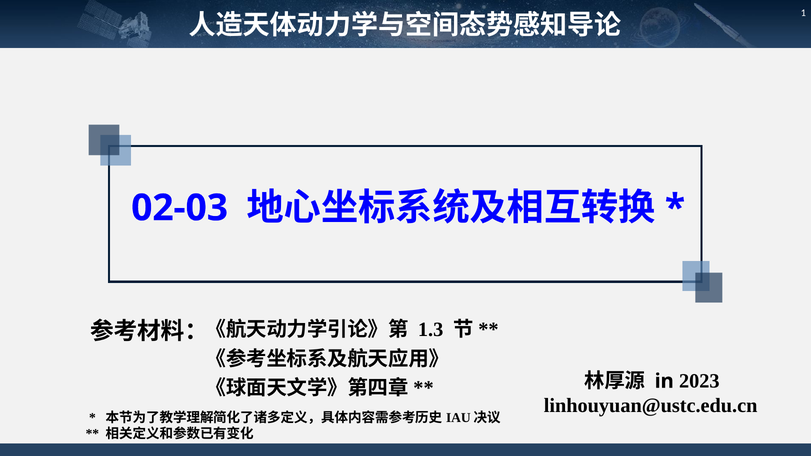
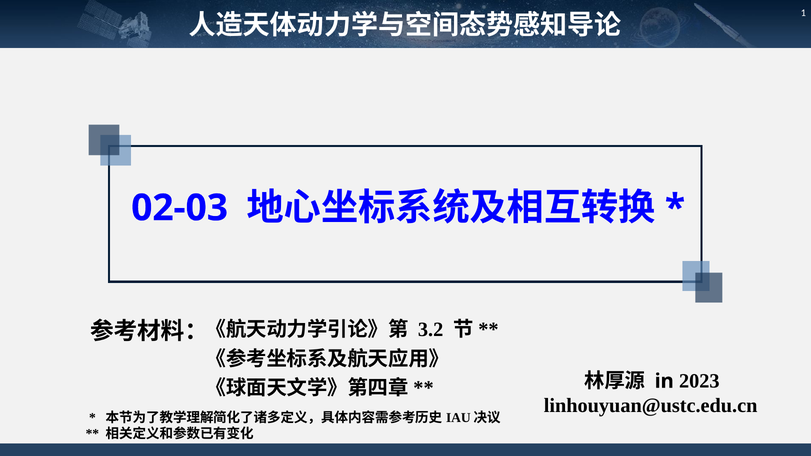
1.3: 1.3 -> 3.2
